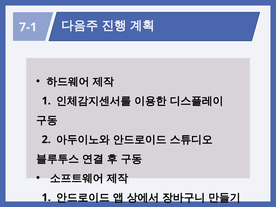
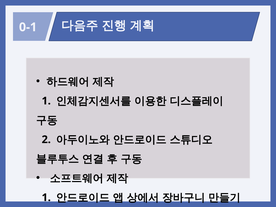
7-1: 7-1 -> 0-1
